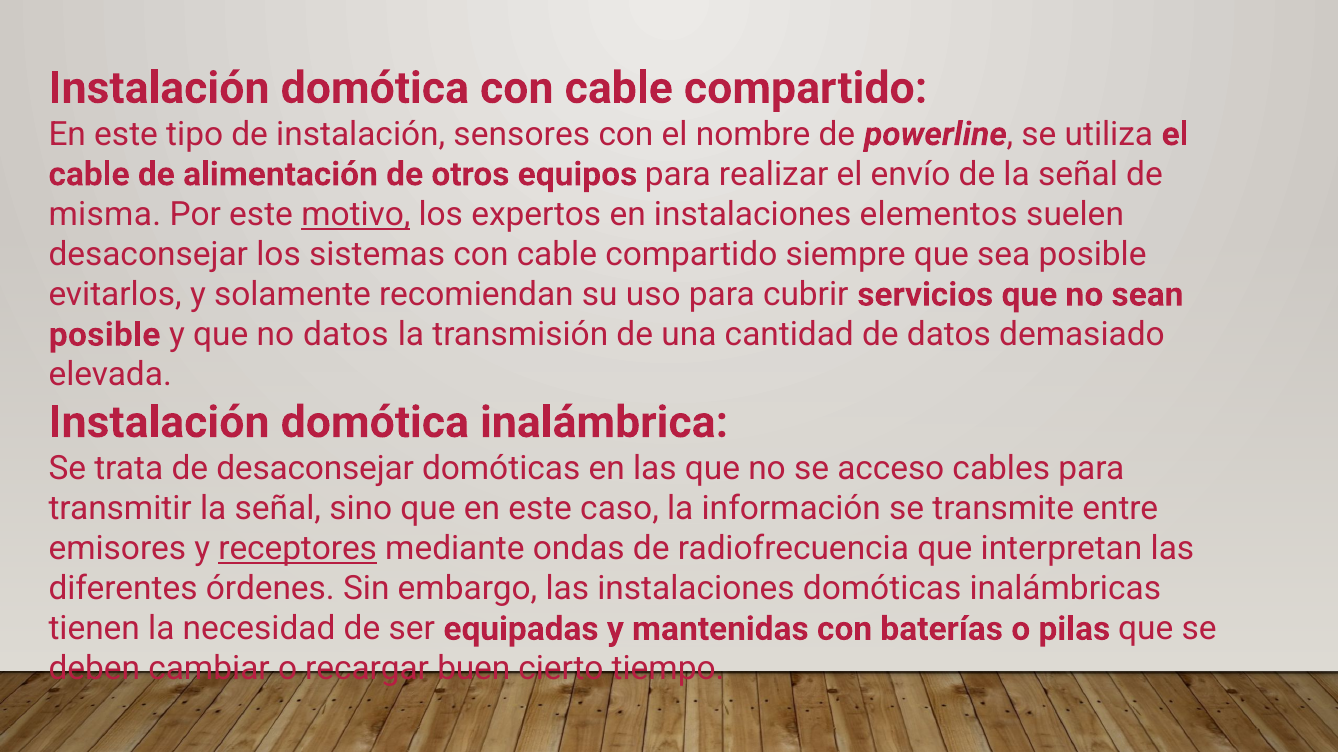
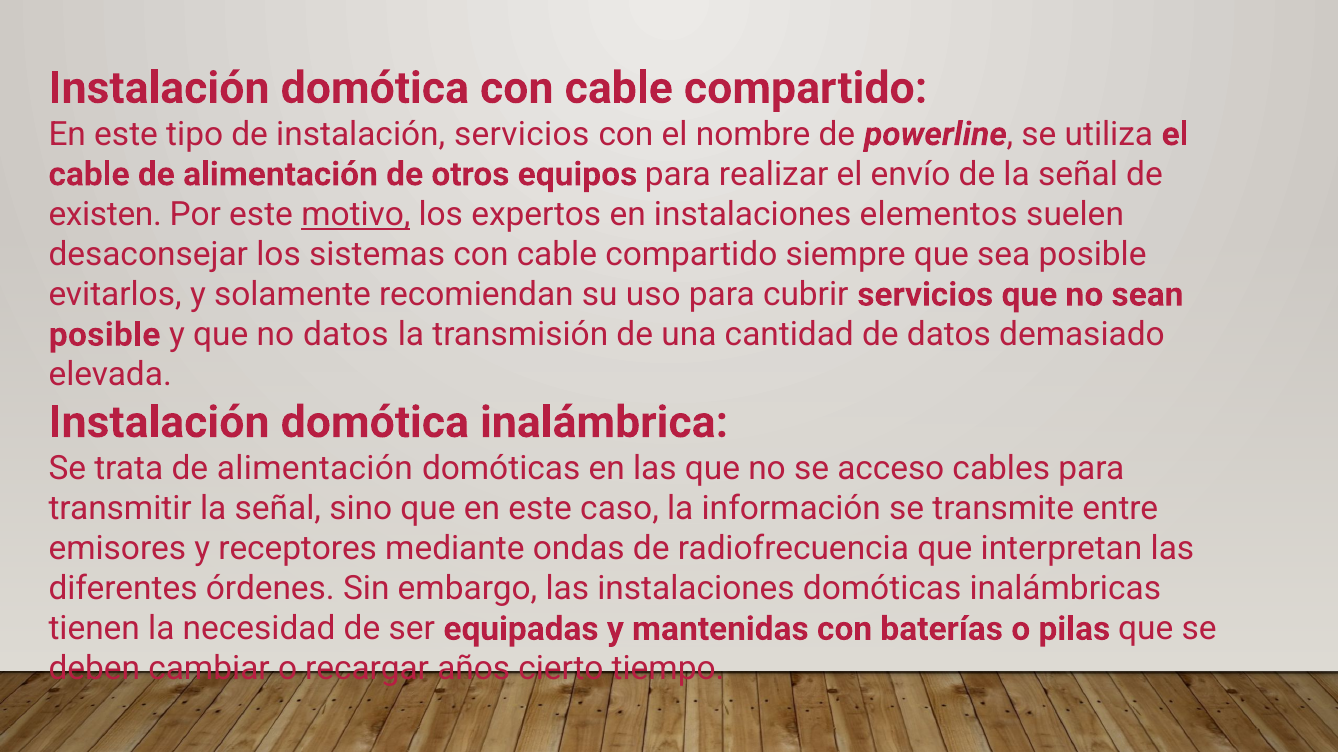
instalación sensores: sensores -> servicios
misma: misma -> existen
trata de desaconsejar: desaconsejar -> alimentación
receptores underline: present -> none
buen: buen -> años
